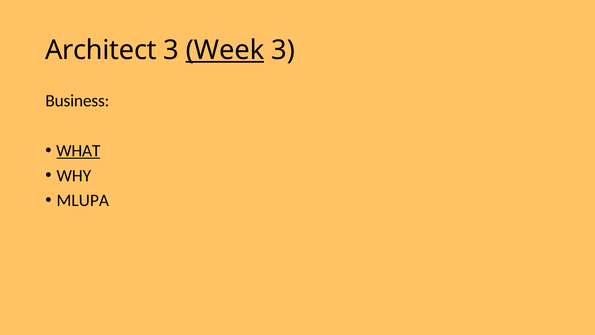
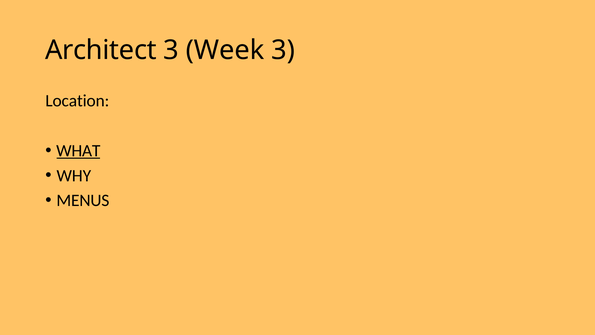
Week underline: present -> none
Business: Business -> Location
MLUPA: MLUPA -> MENUS
